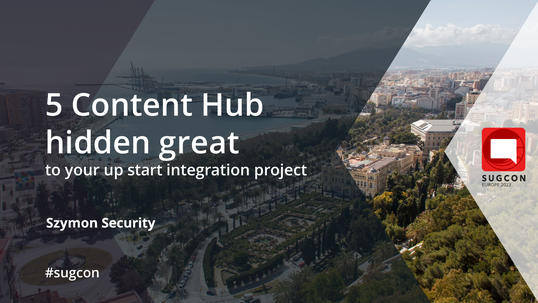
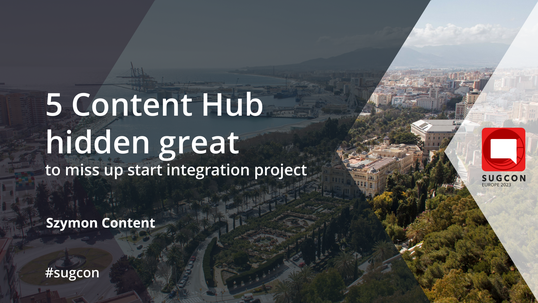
your: your -> miss
Szymon Security: Security -> Content
